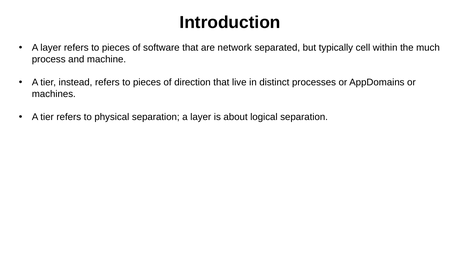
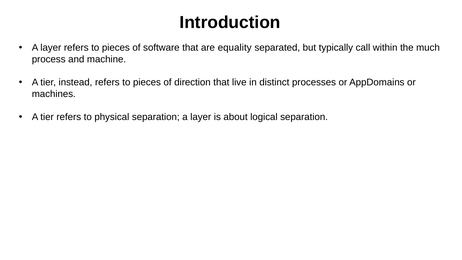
network: network -> equality
cell: cell -> call
